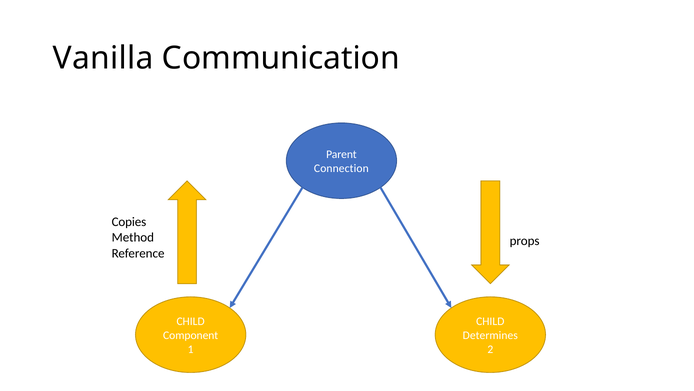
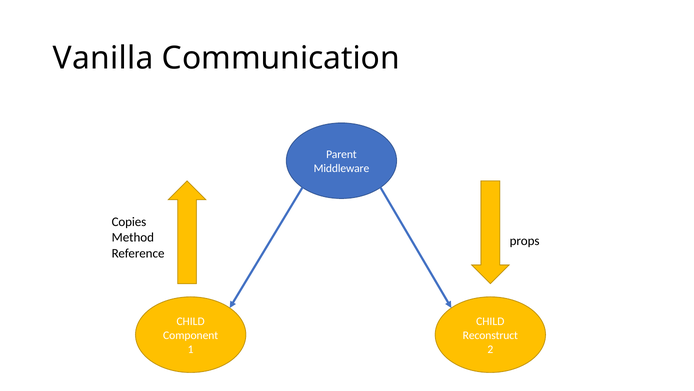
Connection: Connection -> Middleware
Determines: Determines -> Reconstruct
